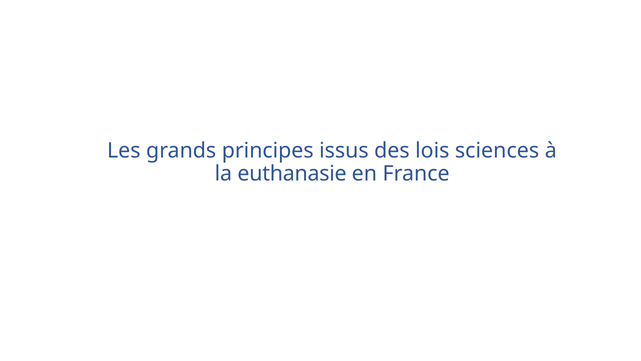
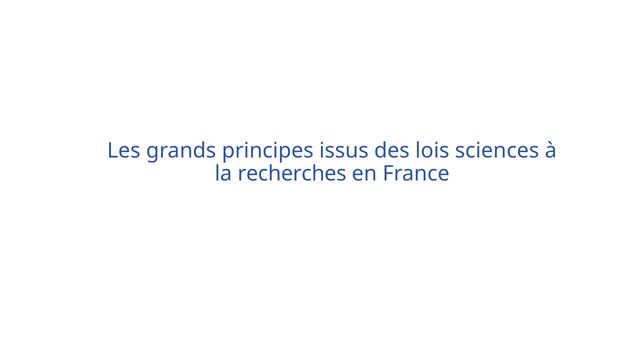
euthanasie: euthanasie -> recherches
